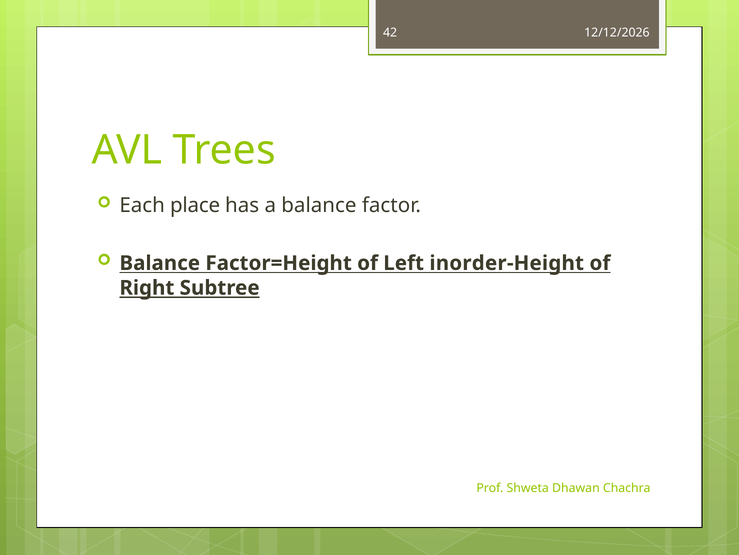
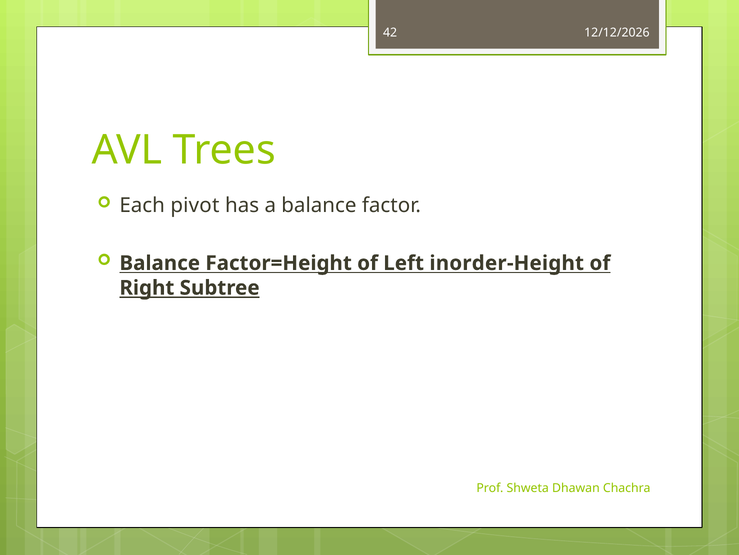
place: place -> pivot
